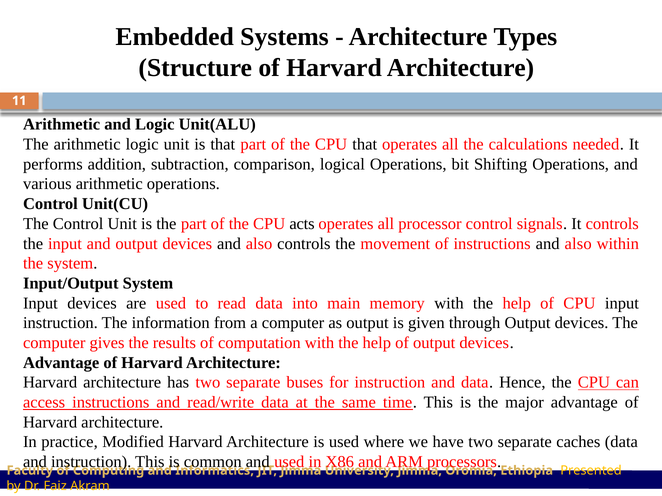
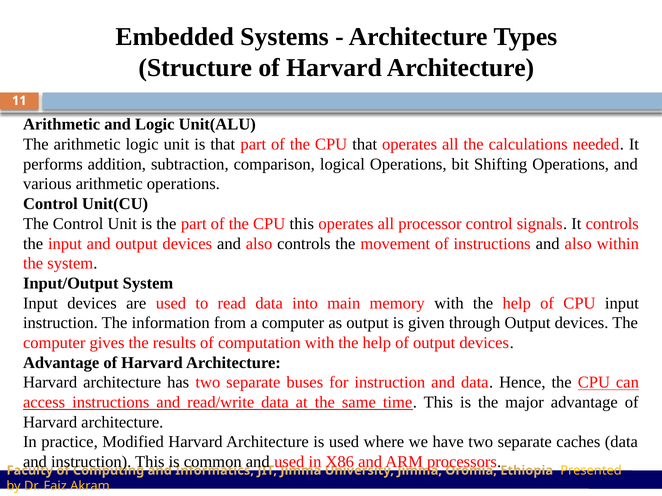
CPU acts: acts -> this
